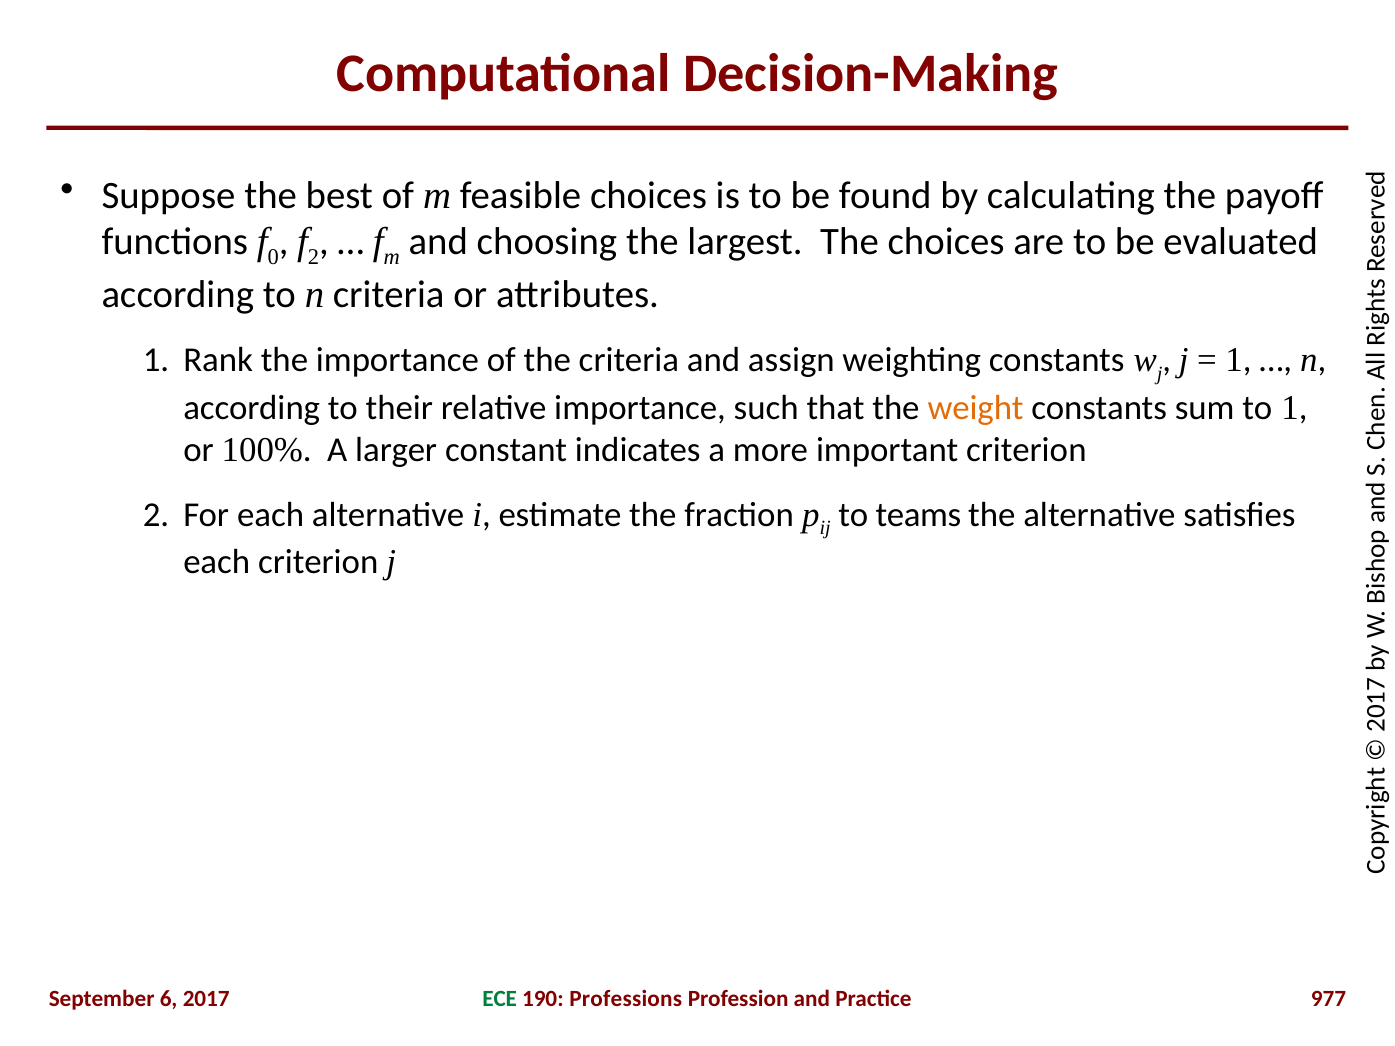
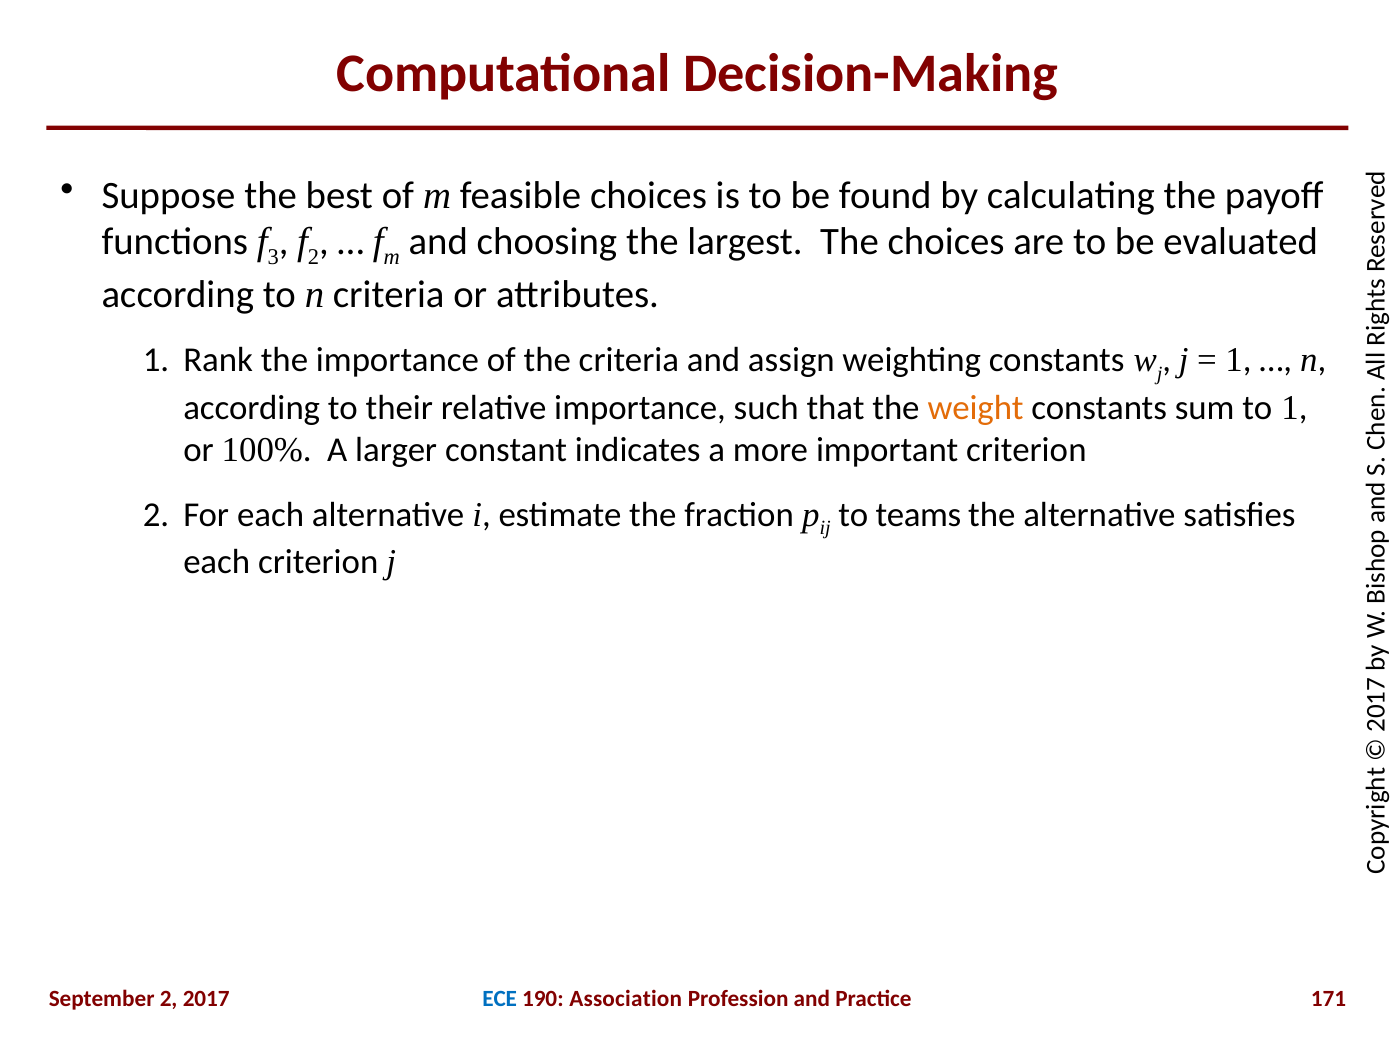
0 at (273, 257): 0 -> 3
September 6: 6 -> 2
ECE colour: green -> blue
Professions: Professions -> Association
977: 977 -> 171
